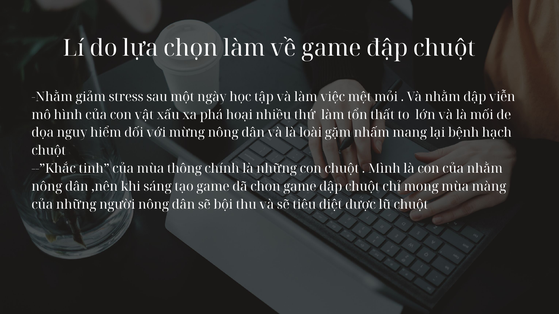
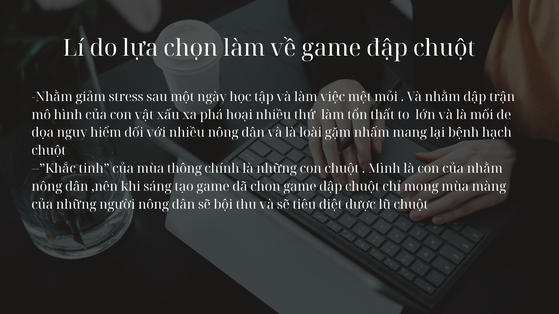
viễn: viễn -> trận
với mừng: mừng -> nhiều
